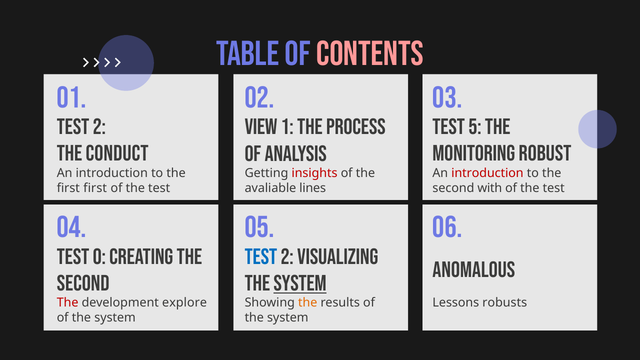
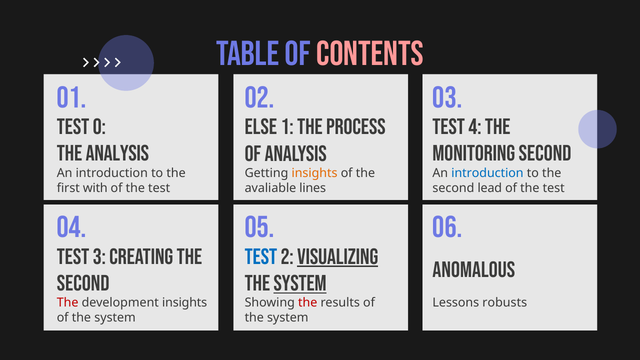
2 at (99, 127): 2 -> 0
5: 5 -> 4
VIEW: VIEW -> ELSE
monitoring robust: robust -> second
THE CONDUCT: CONDUCT -> ANALYSIS
insights at (315, 173) colour: red -> orange
introduction at (487, 173) colour: red -> blue
first first: first -> with
with: with -> lead
0: 0 -> 3
VISUALIZING underline: none -> present
development explore: explore -> insights
the at (308, 303) colour: orange -> red
